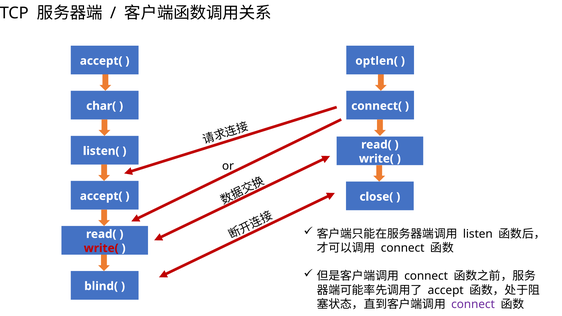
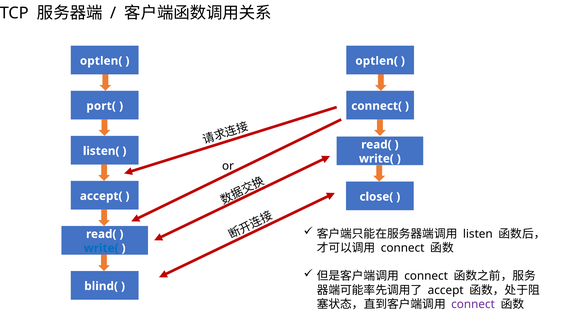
accept( at (101, 61): accept( -> optlen(
char(: char( -> port(
write( at (101, 248) colour: red -> blue
